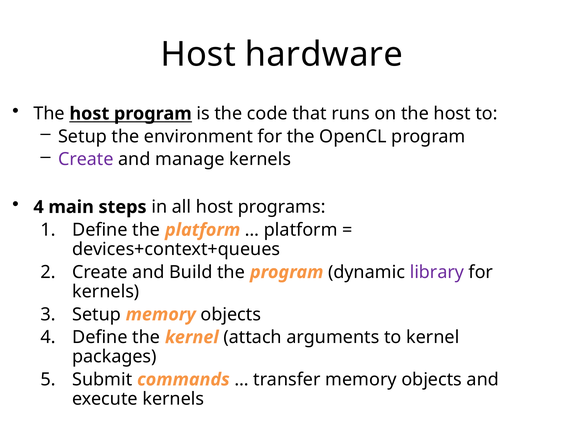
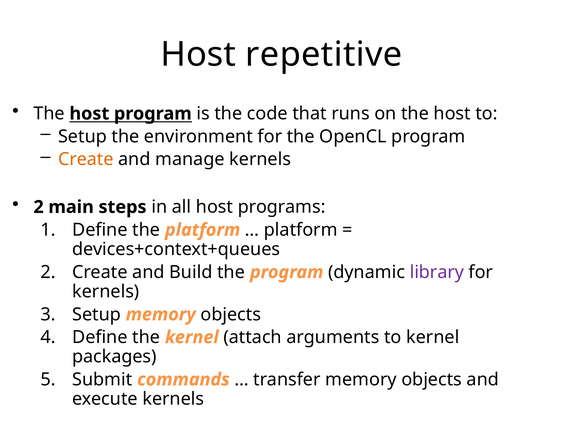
hardware: hardware -> repetitive
Create at (86, 159) colour: purple -> orange
4 at (39, 207): 4 -> 2
